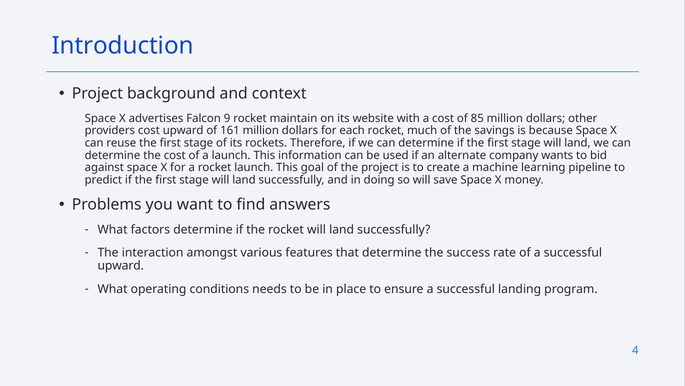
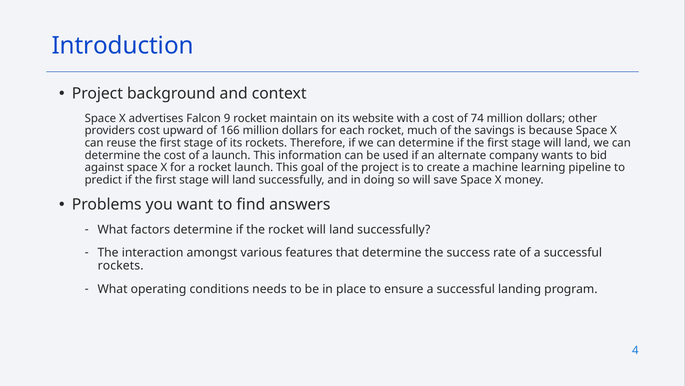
85: 85 -> 74
161: 161 -> 166
upward at (121, 265): upward -> rockets
